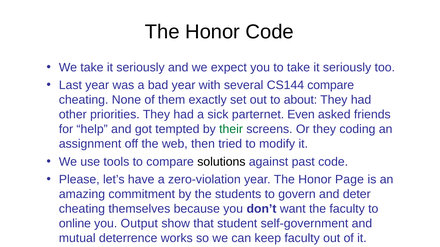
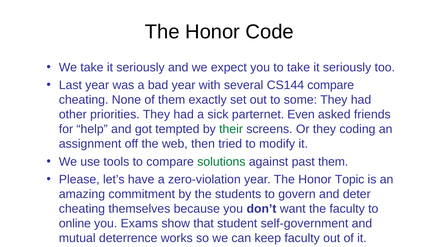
about: about -> some
solutions colour: black -> green
past code: code -> them
Page: Page -> Topic
Output: Output -> Exams
